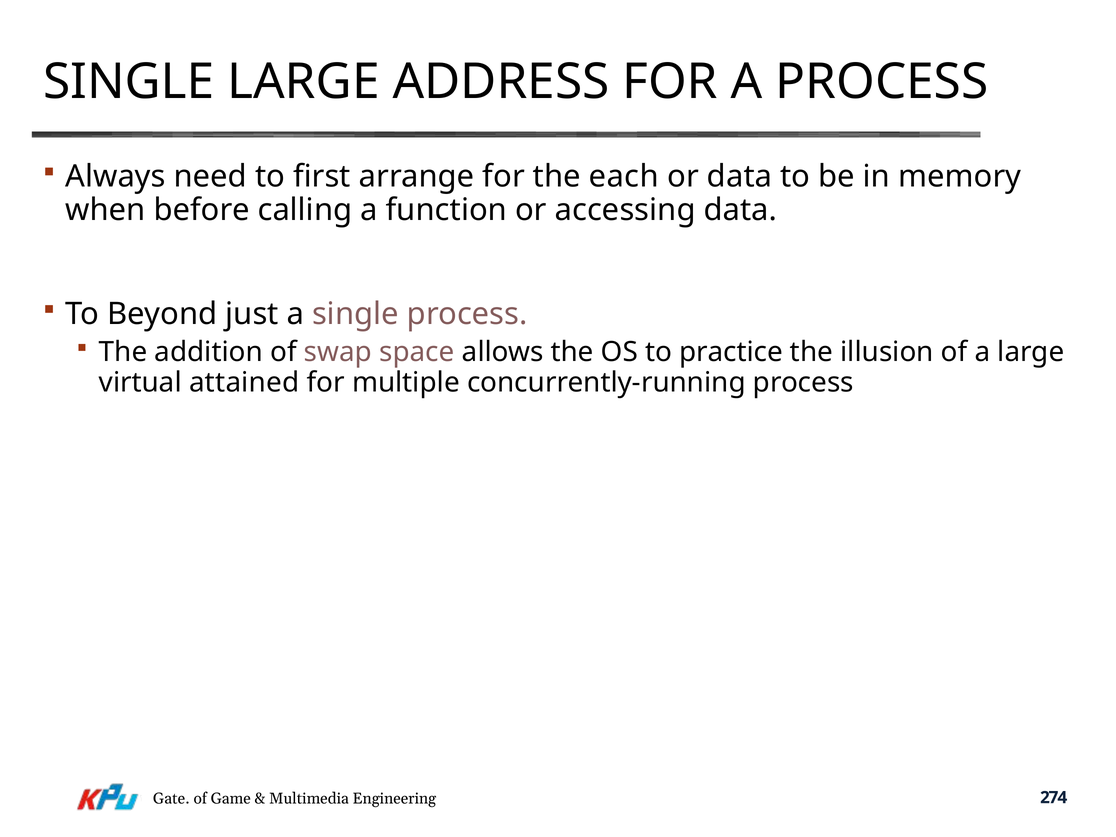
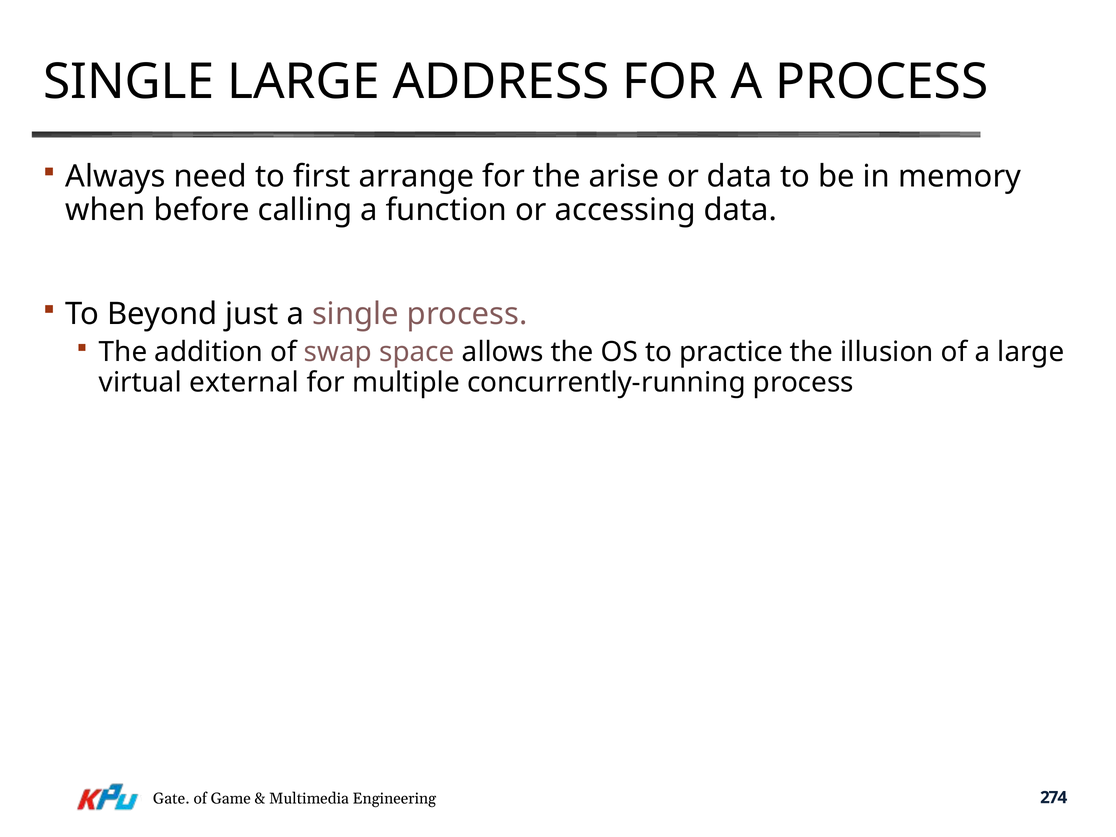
each: each -> arise
attained: attained -> external
